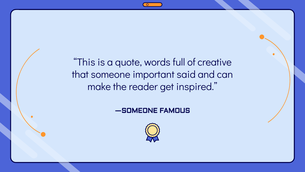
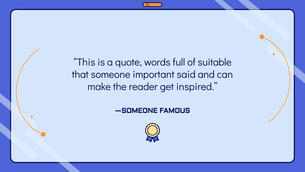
creative: creative -> suitable
